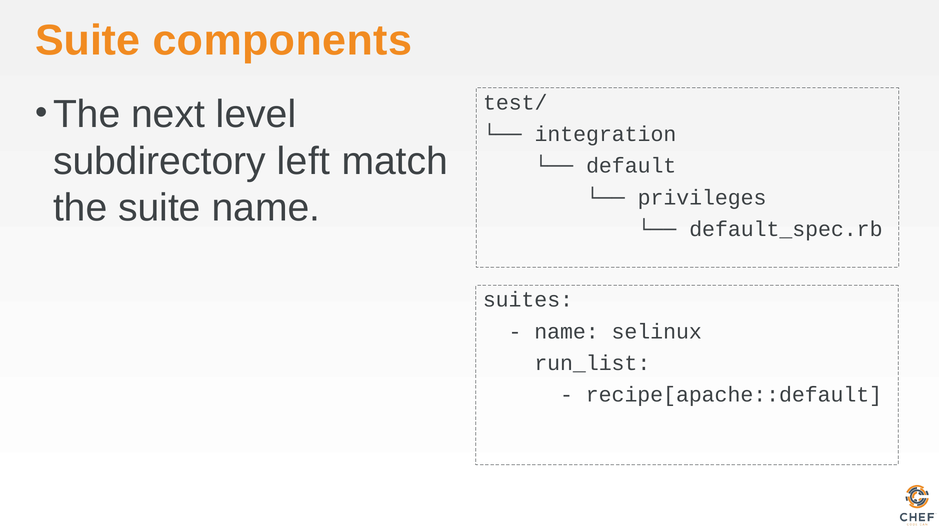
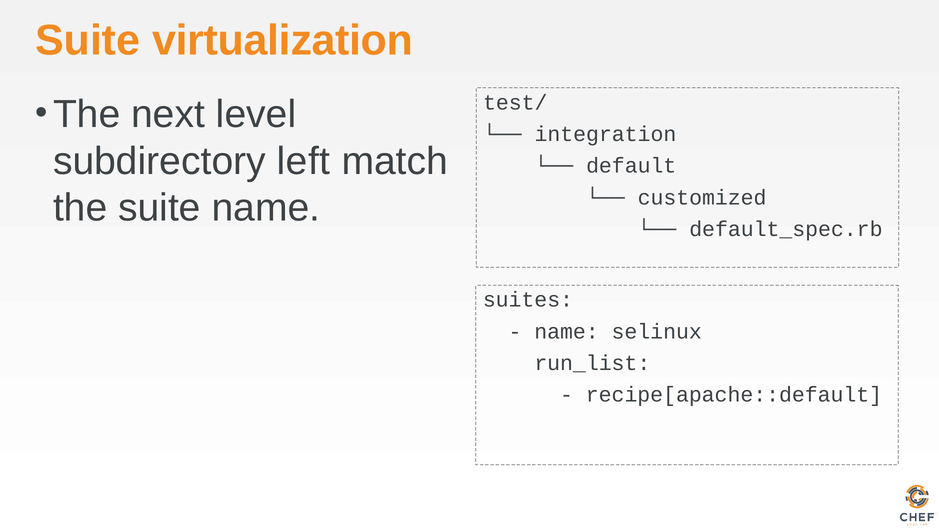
components: components -> virtualization
privileges: privileges -> customized
